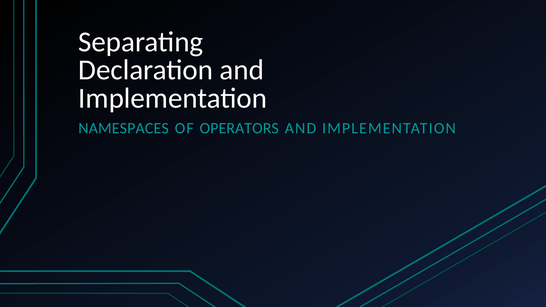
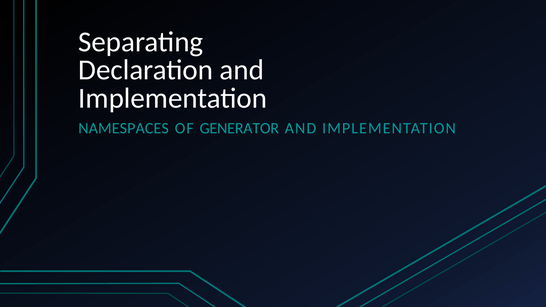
OPERATORS: OPERATORS -> GENERATOR
